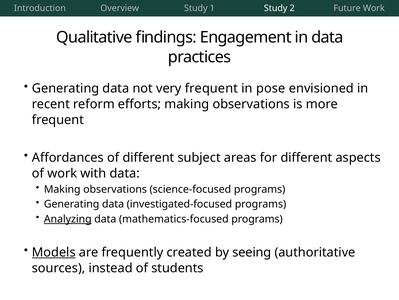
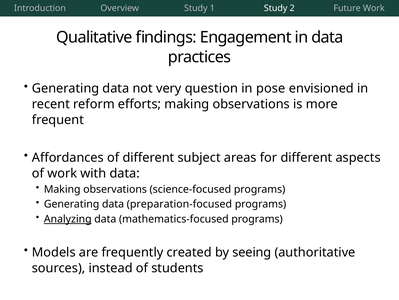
very frequent: frequent -> question
investigated-focused: investigated-focused -> preparation-focused
Models underline: present -> none
